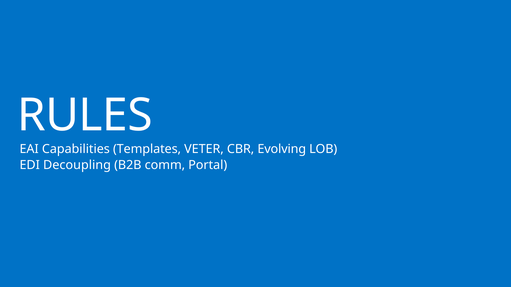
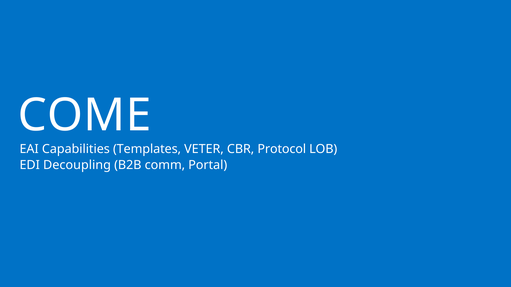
RULES: RULES -> COME
Evolving: Evolving -> Protocol
